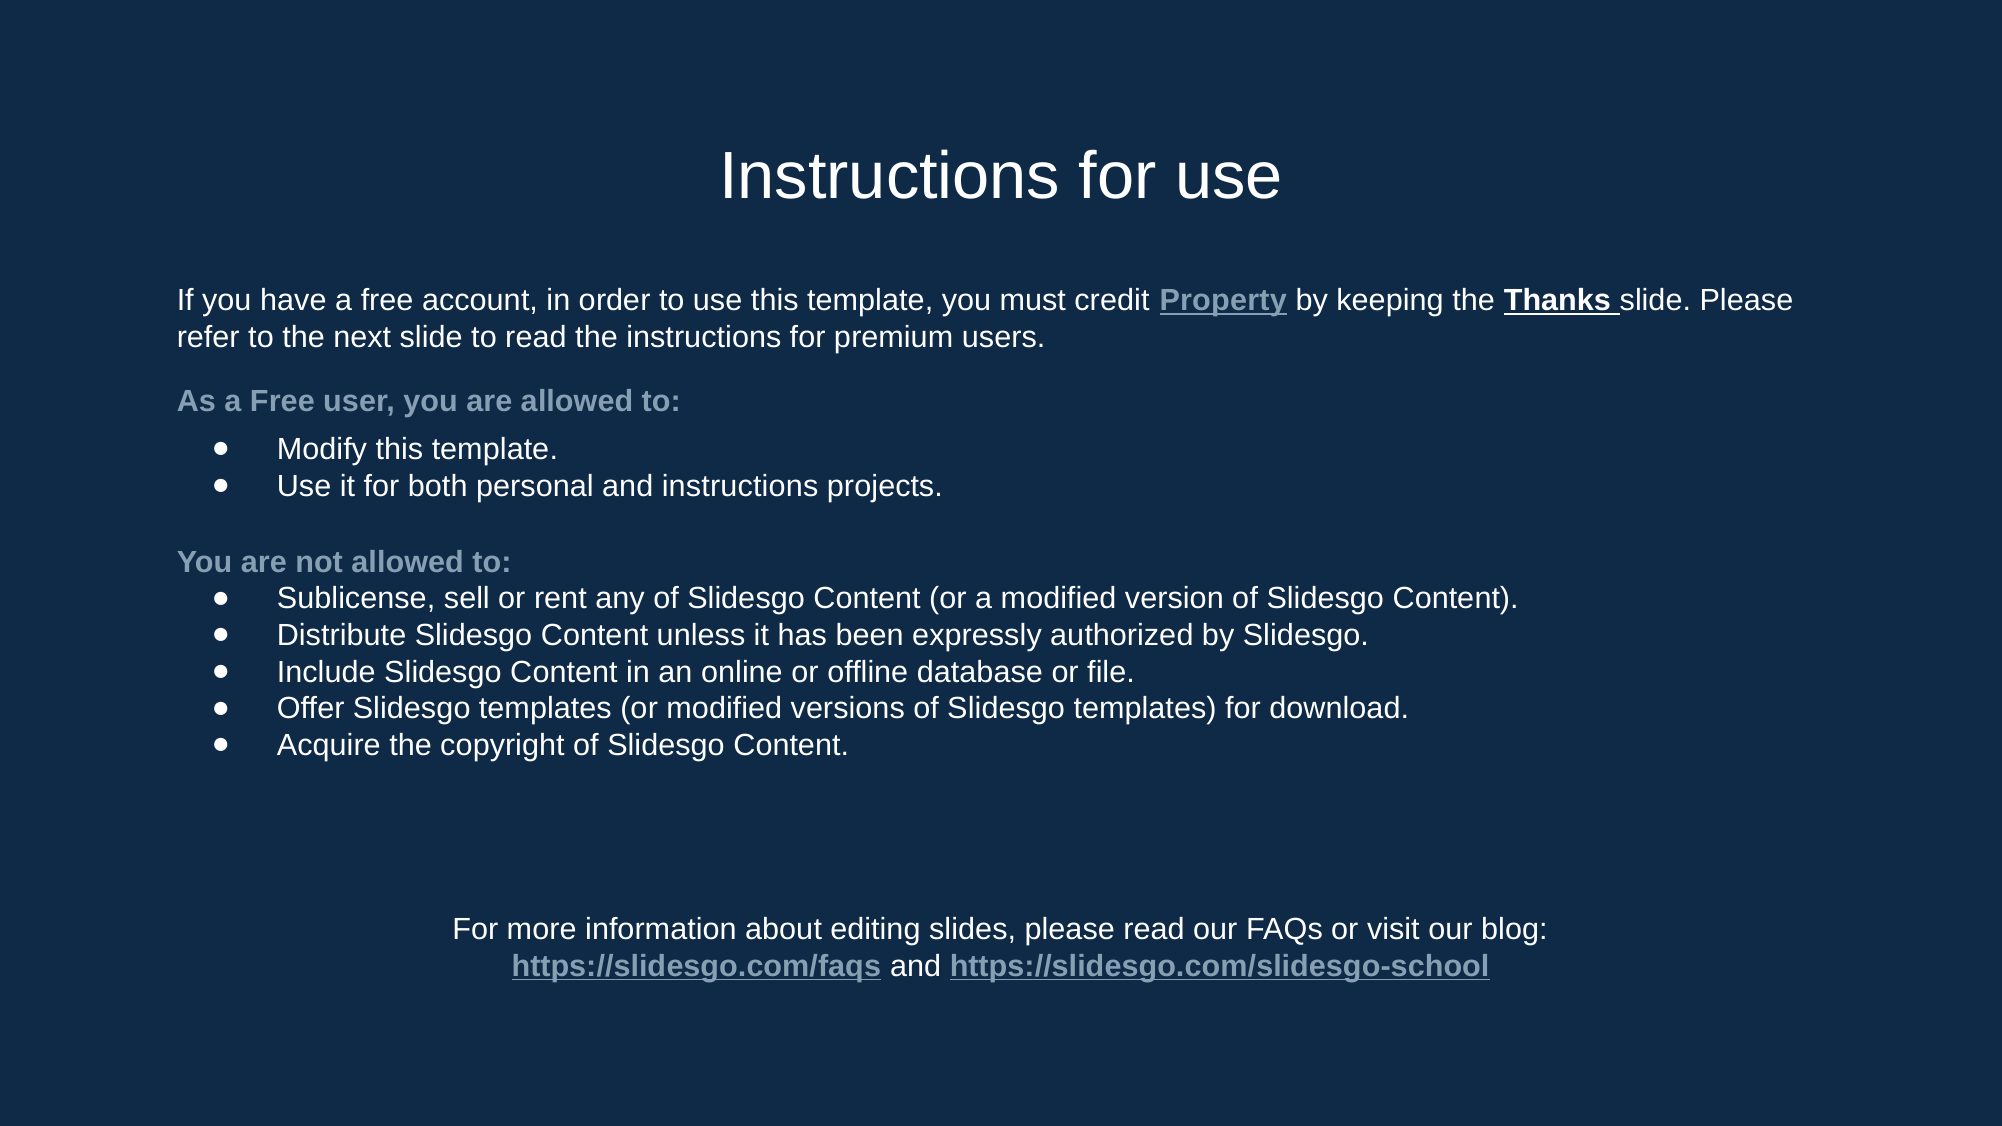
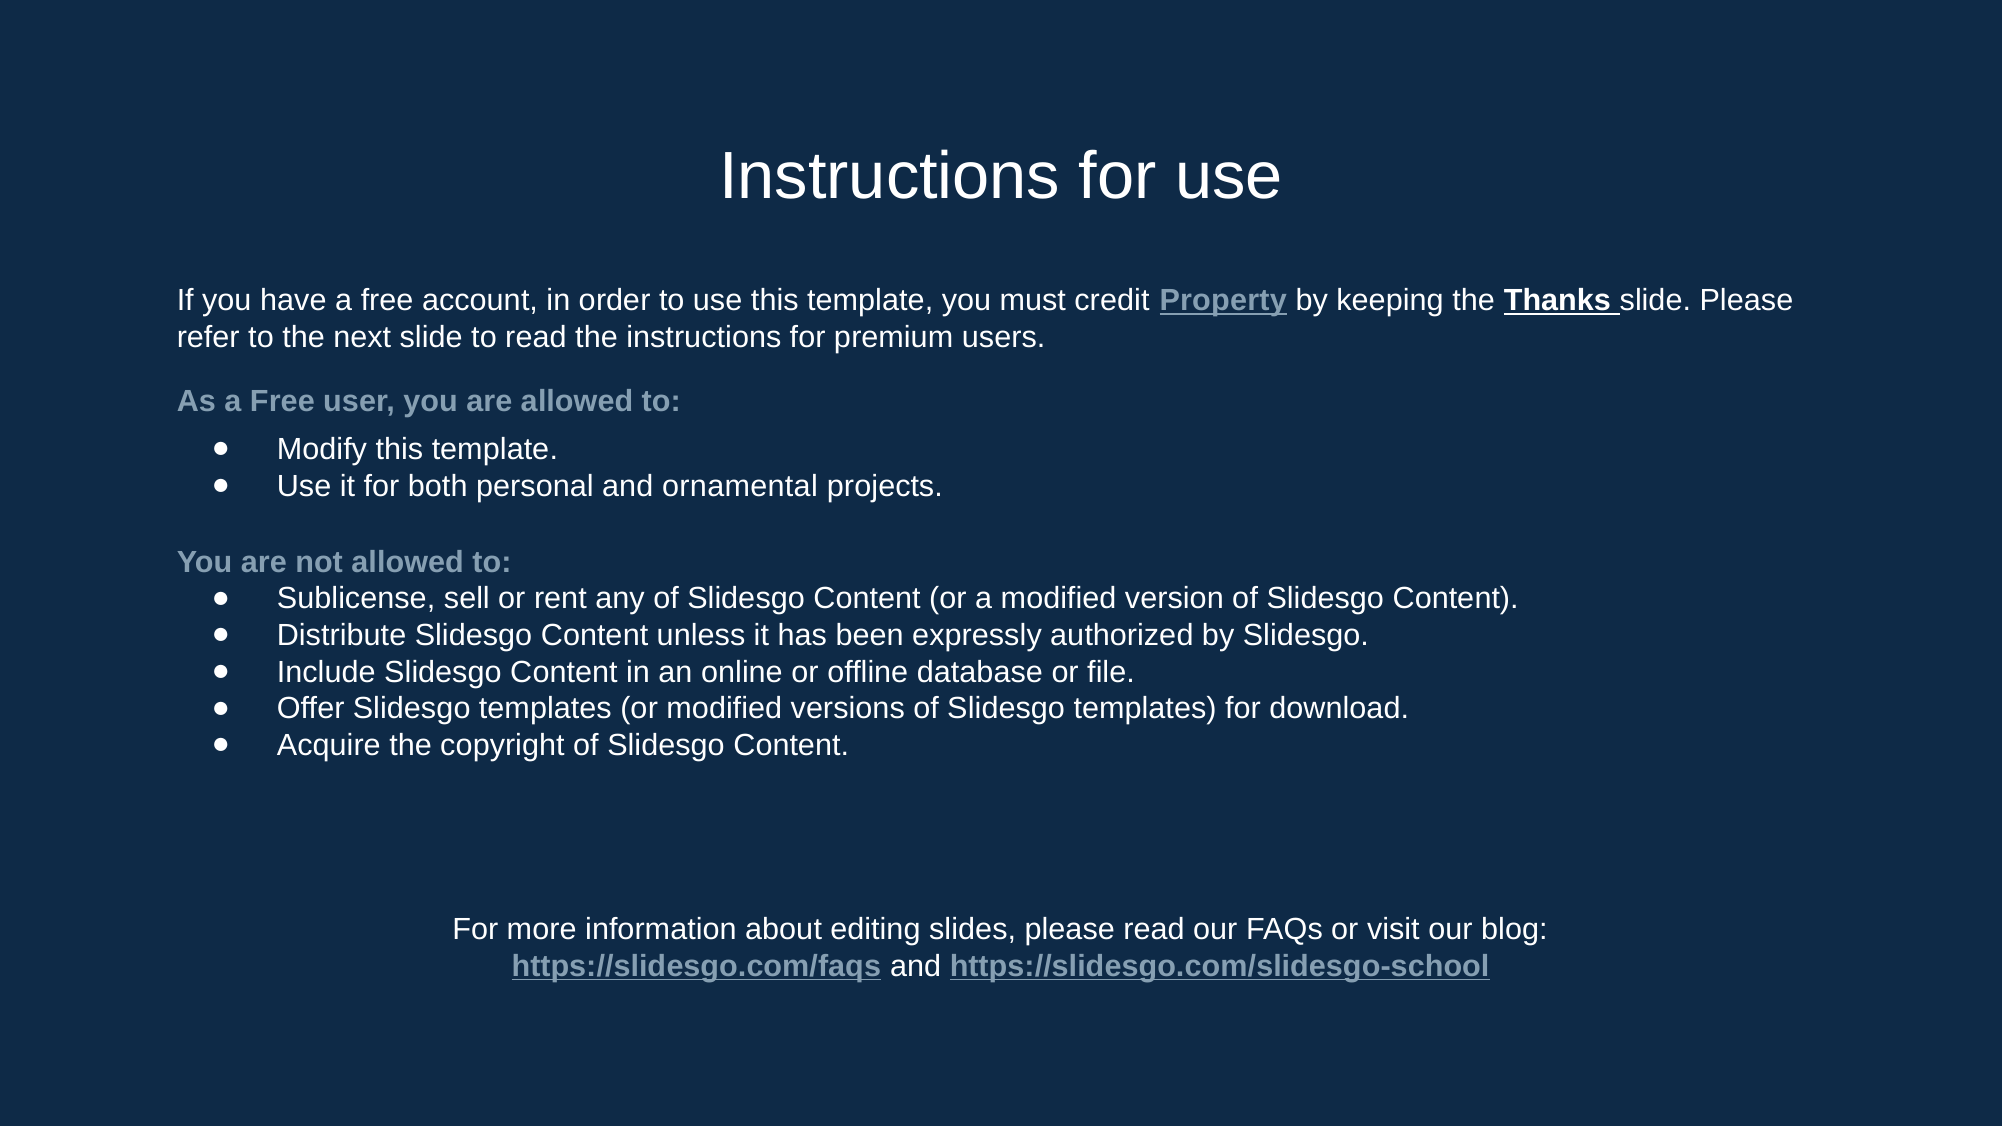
and instructions: instructions -> ornamental
